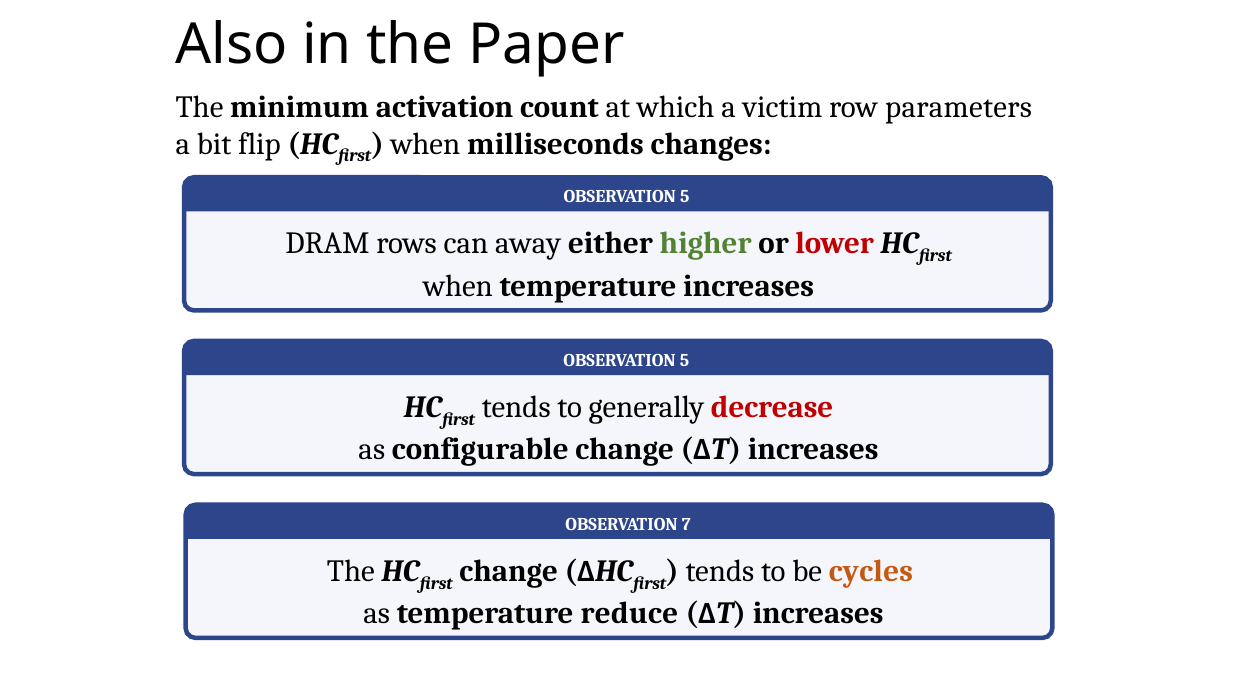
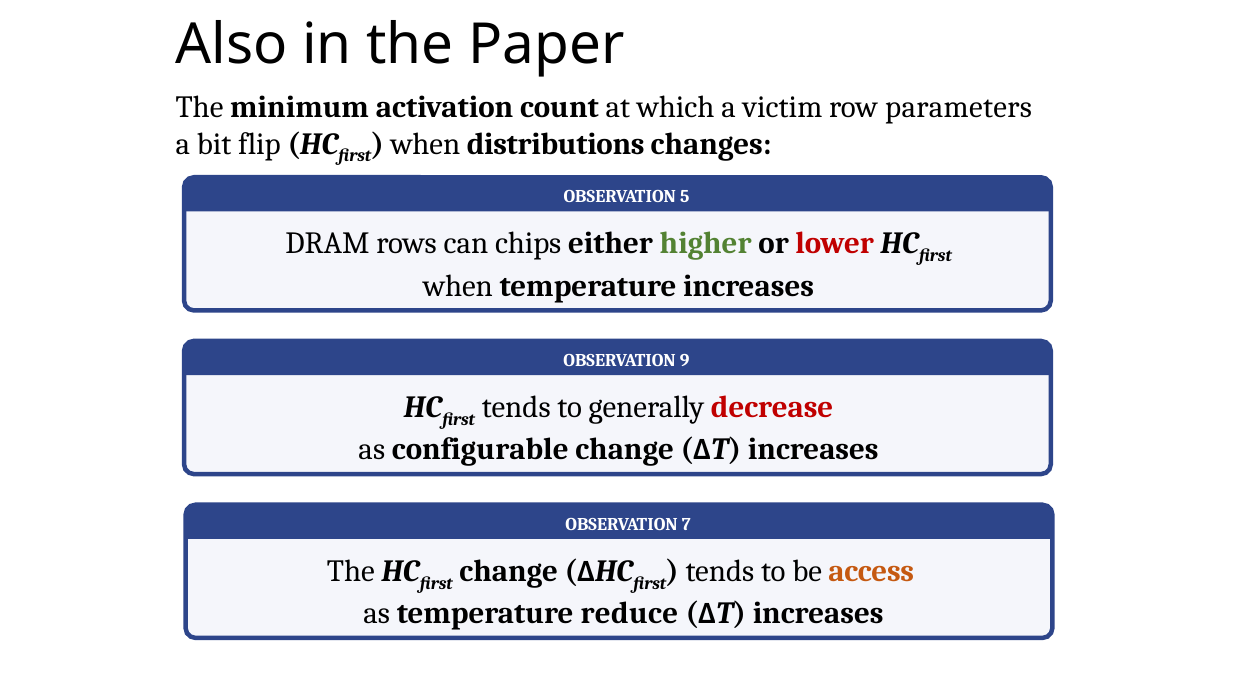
milliseconds: milliseconds -> distributions
away: away -> chips
5 at (685, 360): 5 -> 9
cycles: cycles -> access
